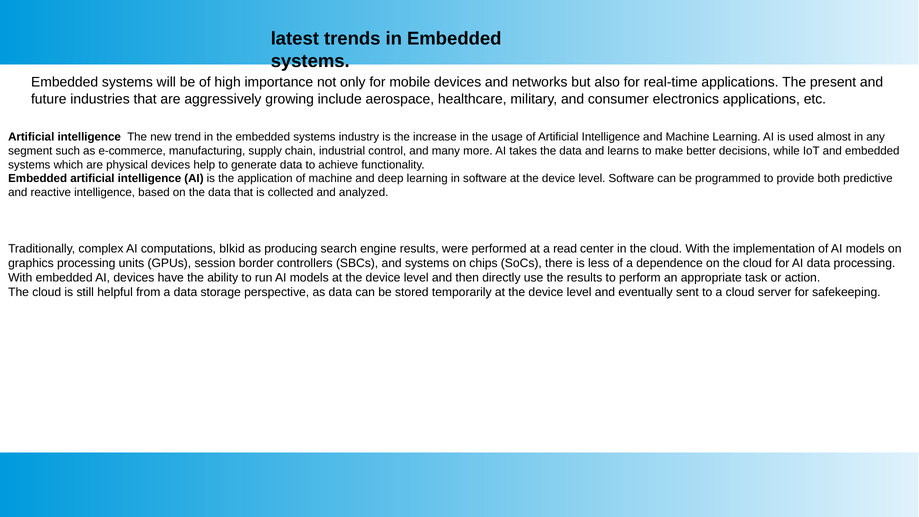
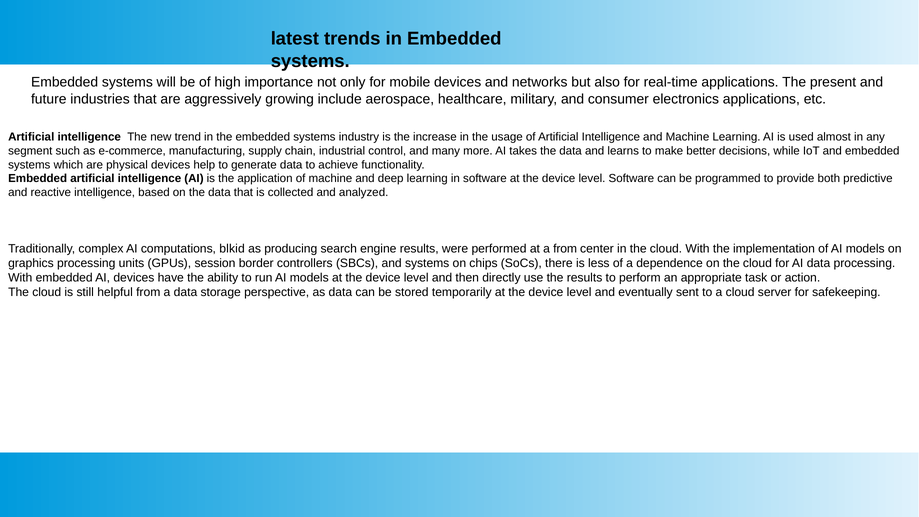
a read: read -> from
